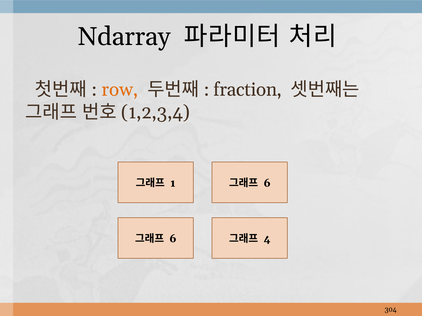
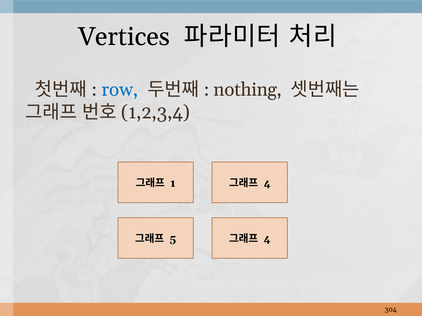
Ndarray: Ndarray -> Vertices
row colour: orange -> blue
fraction: fraction -> nothing
6 at (267, 183): 6 -> 4
6 at (173, 239): 6 -> 5
